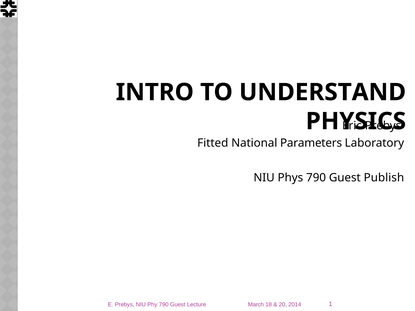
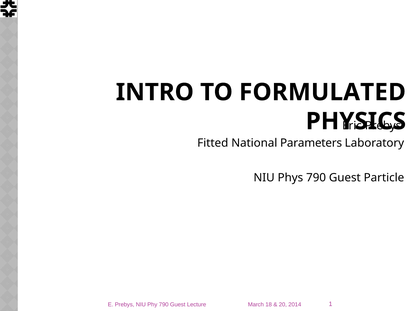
UNDERSTAND: UNDERSTAND -> FORMULATED
Publish: Publish -> Particle
